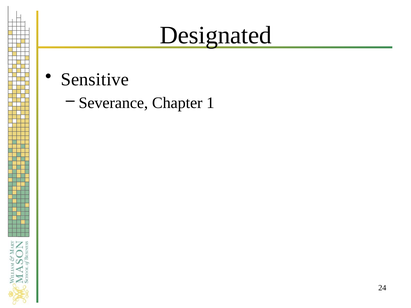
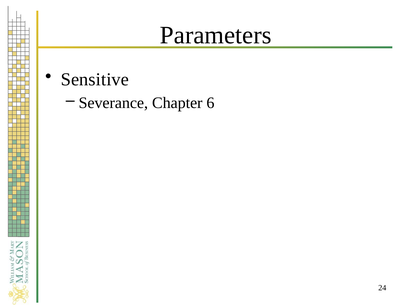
Designated: Designated -> Parameters
1: 1 -> 6
